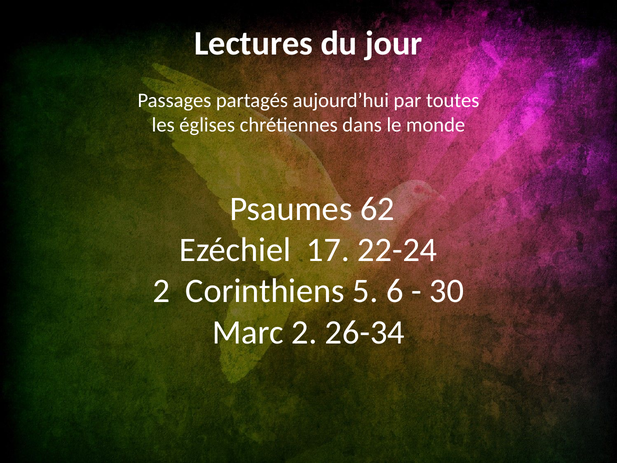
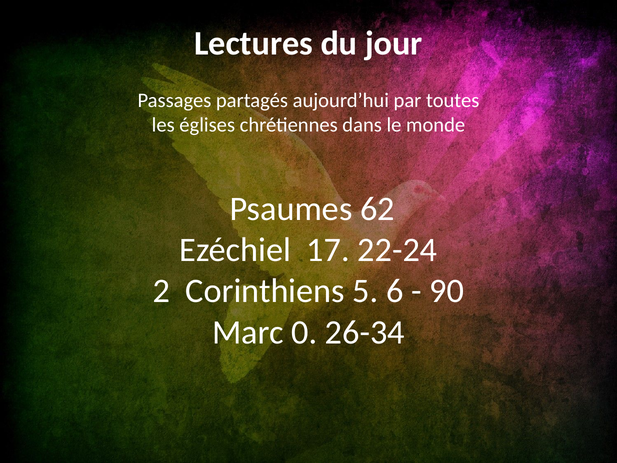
30: 30 -> 90
Marc 2: 2 -> 0
